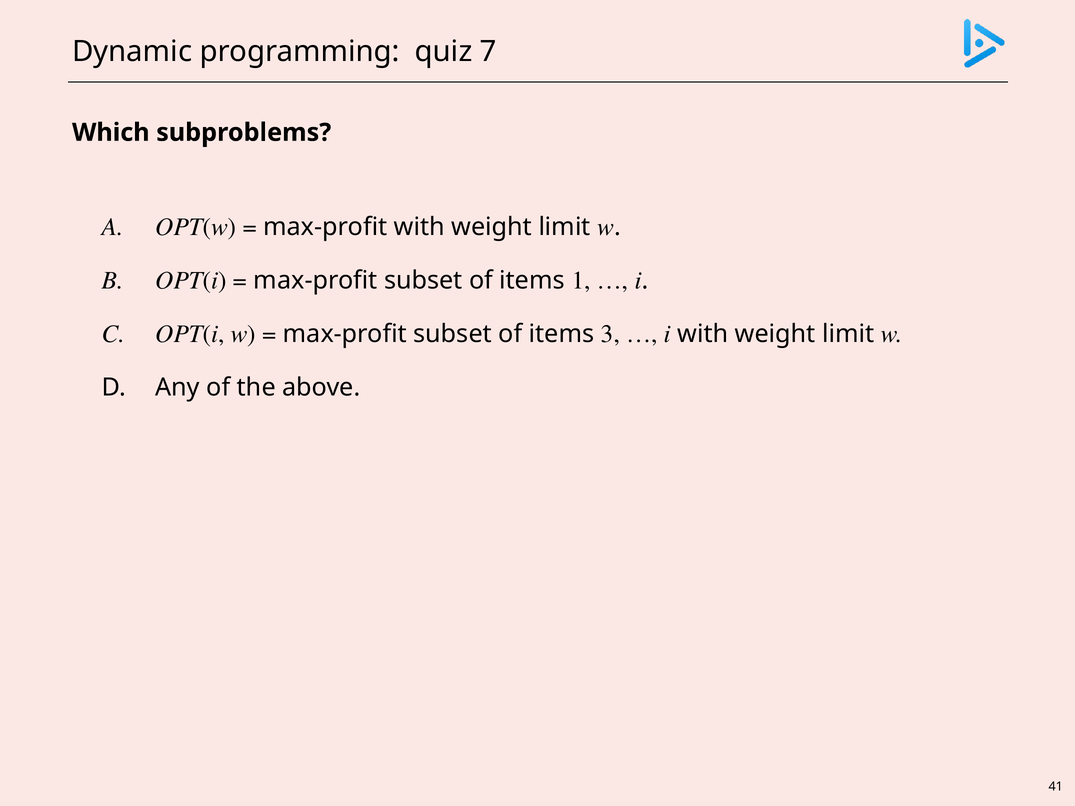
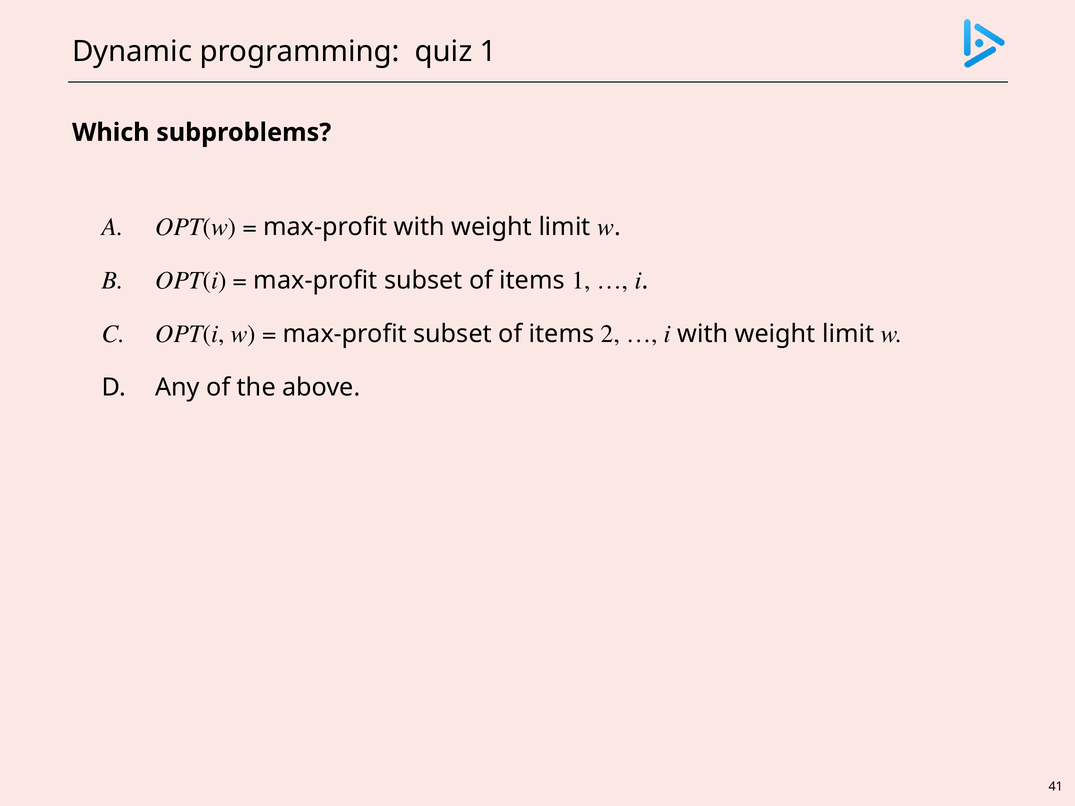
quiz 7: 7 -> 1
3: 3 -> 2
